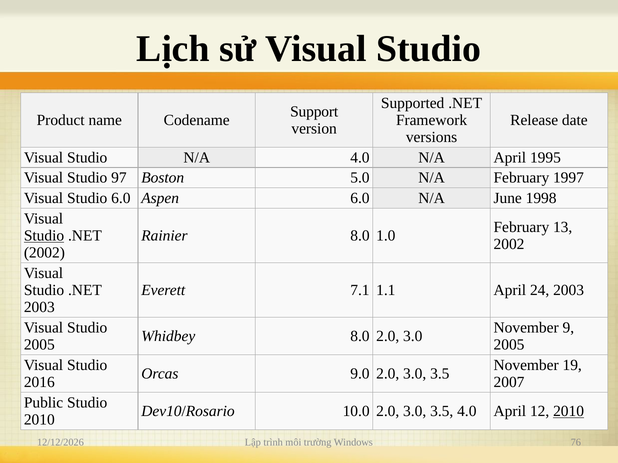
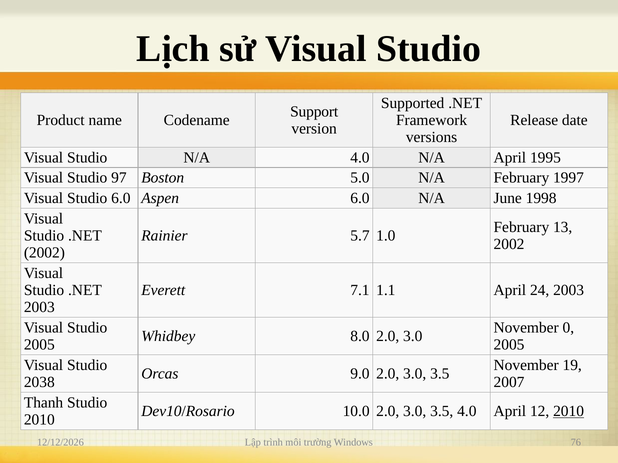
Studio at (44, 236) underline: present -> none
Rainier 8.0: 8.0 -> 5.7
9: 9 -> 0
2016: 2016 -> 2038
Public: Public -> Thanh
